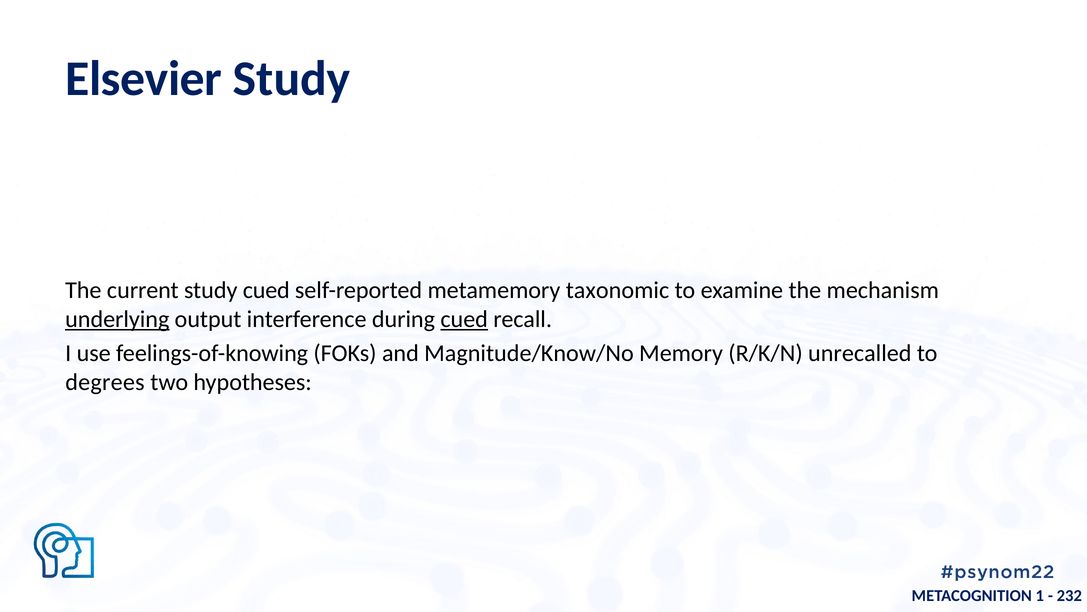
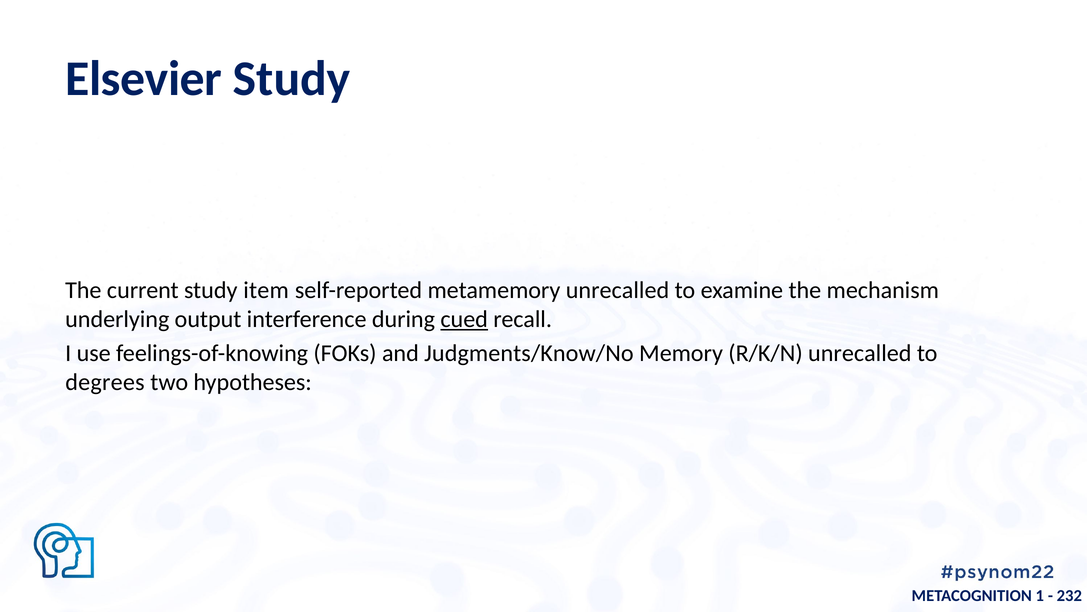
study cued: cued -> item
metamemory taxonomic: taxonomic -> unrecalled
underlying underline: present -> none
Magnitude/Know/No: Magnitude/Know/No -> Judgments/Know/No
